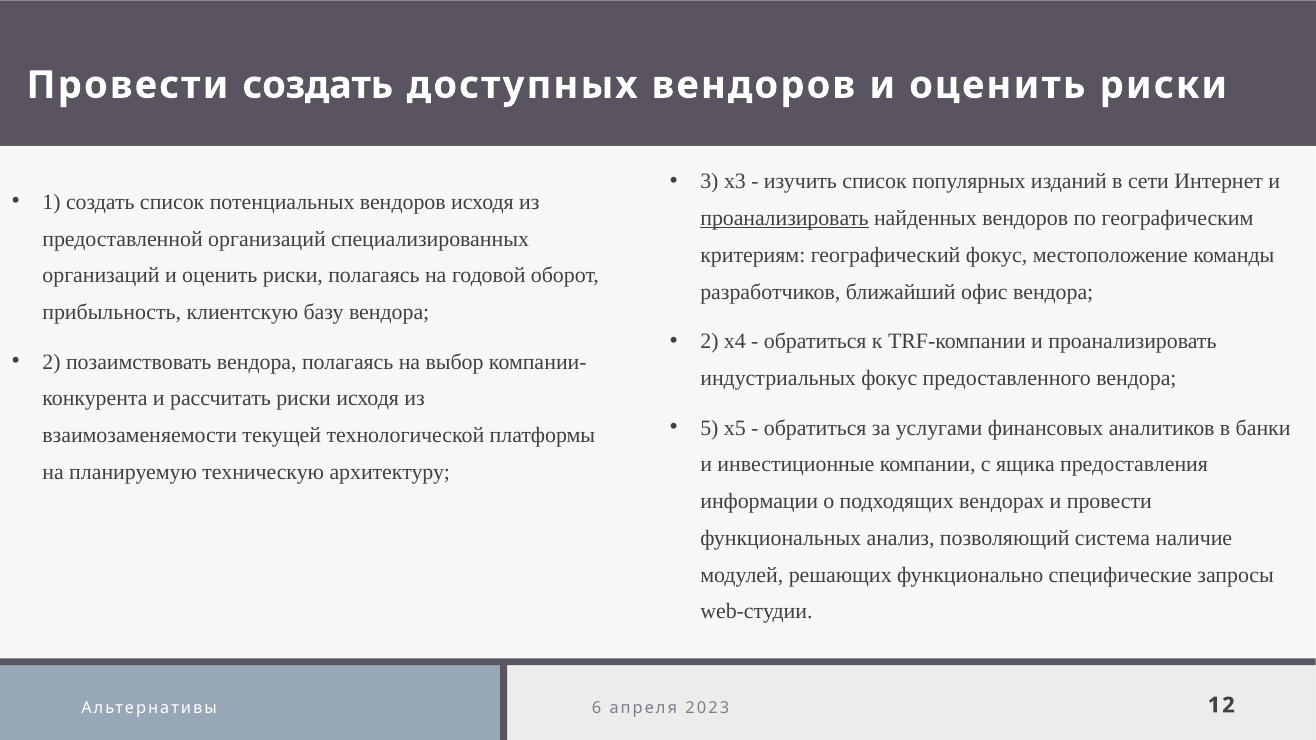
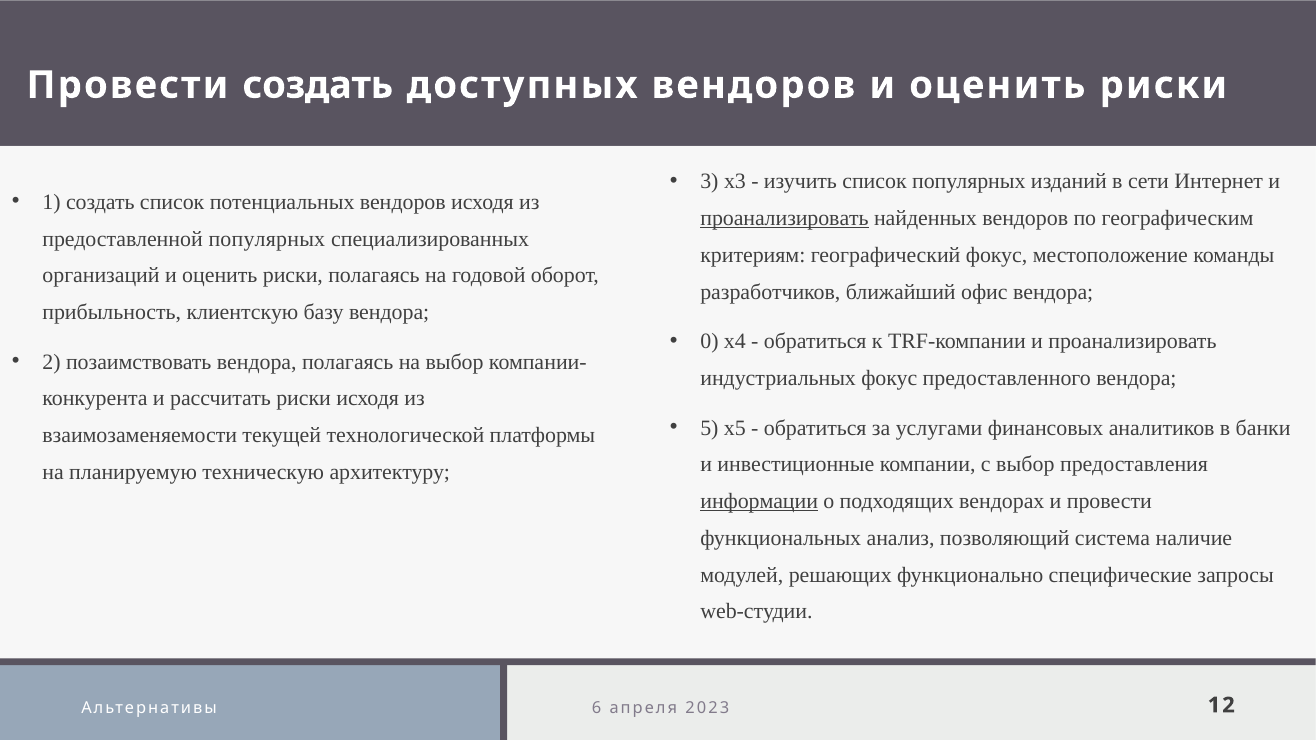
предоставленной организаций: организаций -> популярных
2 at (710, 342): 2 -> 0
с ящика: ящика -> выбор
информации underline: none -> present
